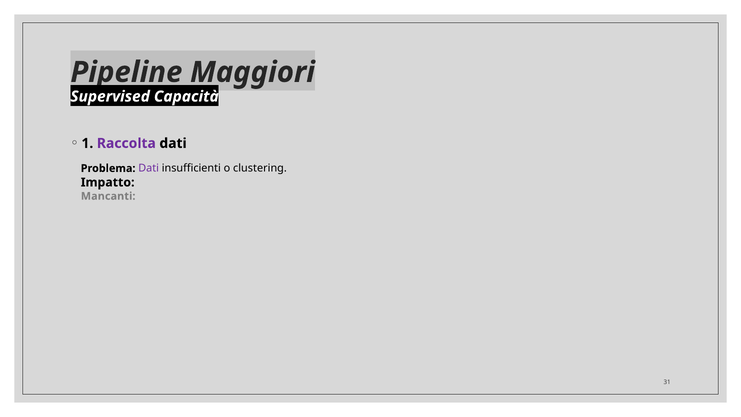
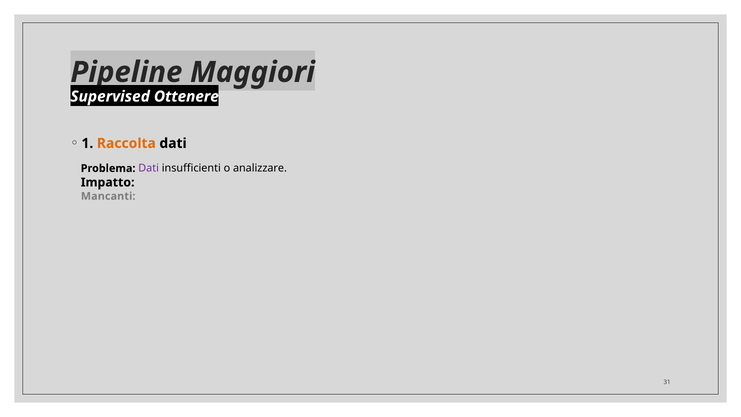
Capacità: Capacità -> Ottenere
Raccolta colour: purple -> orange
clustering: clustering -> analizzare
